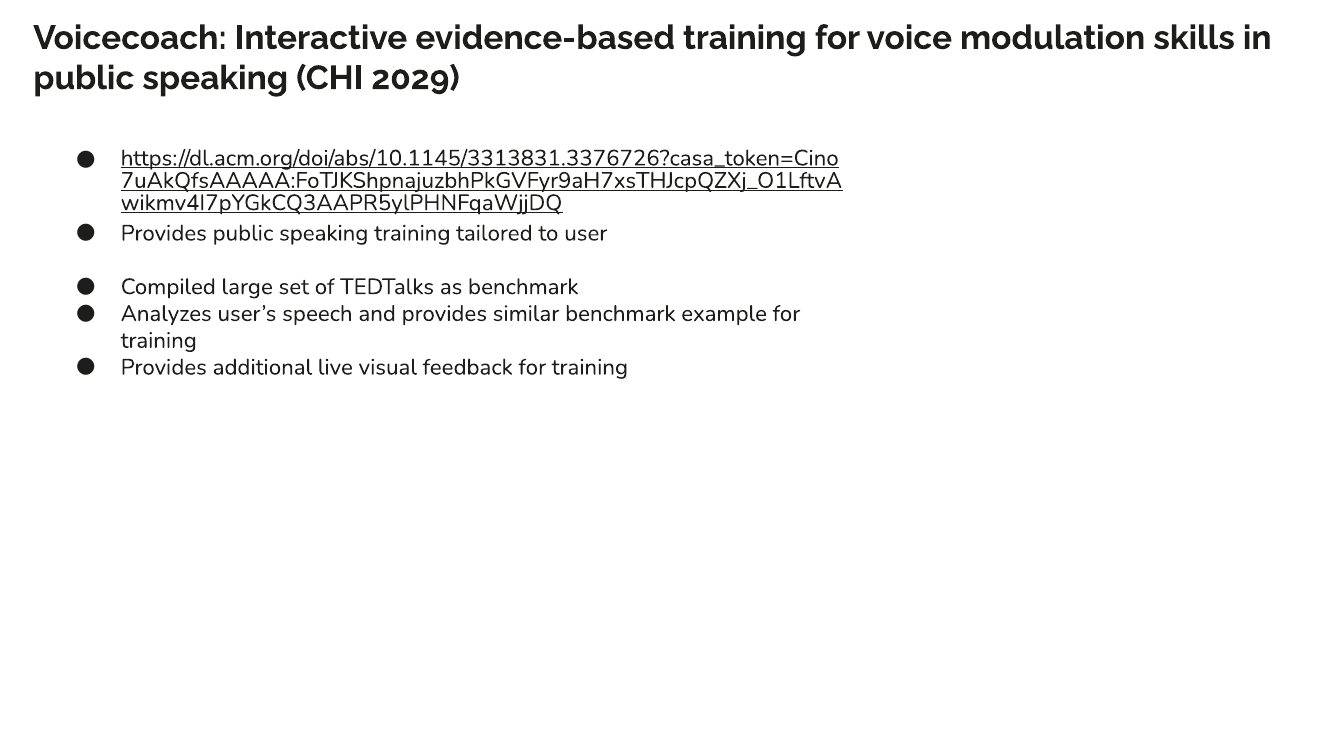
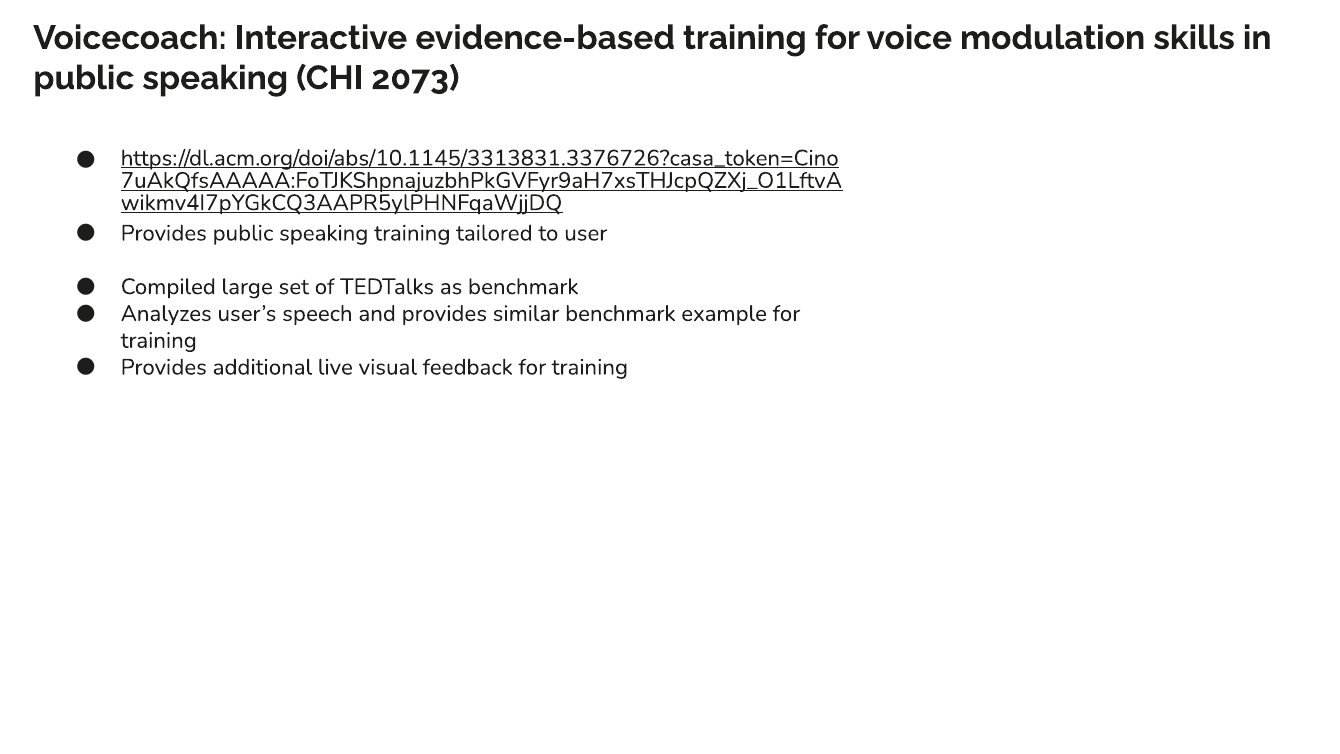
2029: 2029 -> 2073
